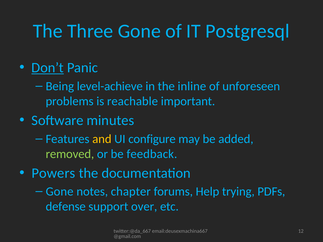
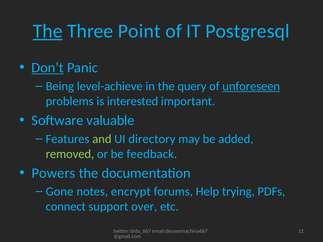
The at (48, 31) underline: none -> present
Three Gone: Gone -> Point
inline: inline -> query
unforeseen underline: none -> present
reachable: reachable -> interested
minutes: minutes -> valuable
and colour: yellow -> light green
configure: configure -> directory
chapter: chapter -> encrypt
defense: defense -> connect
